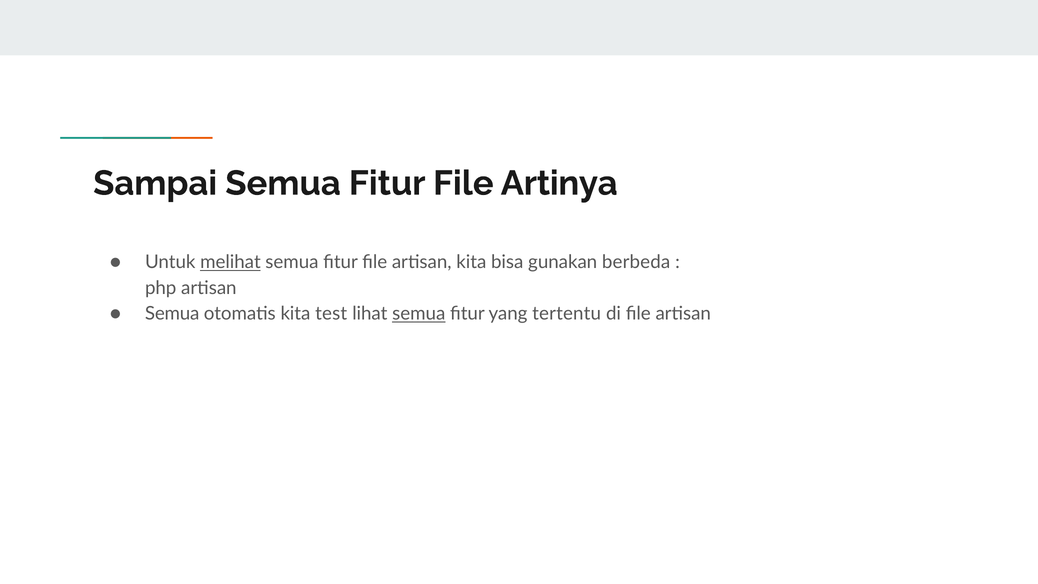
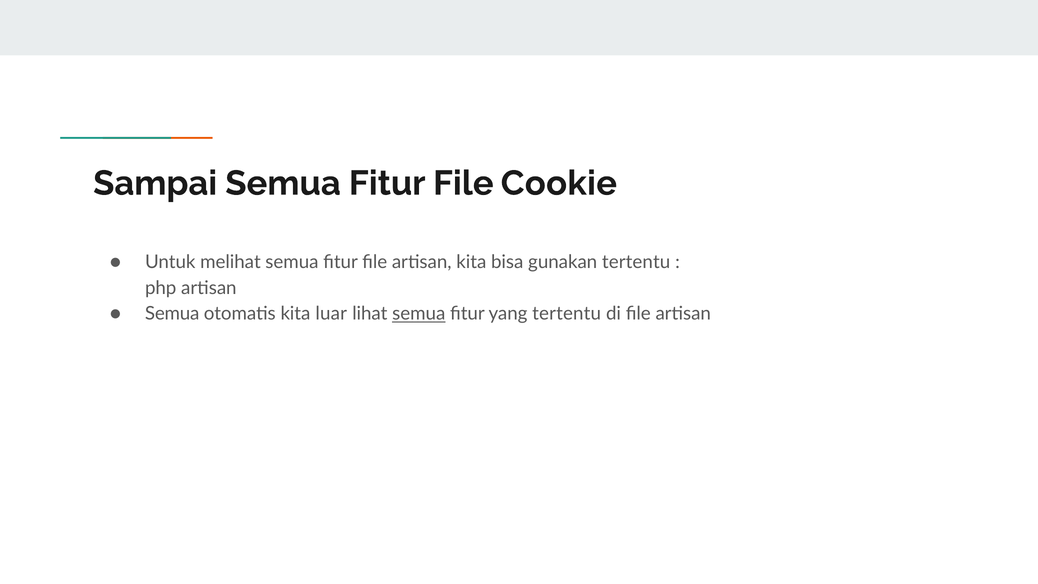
Artinya: Artinya -> Cookie
melihat underline: present -> none
gunakan berbeda: berbeda -> tertentu
test: test -> luar
